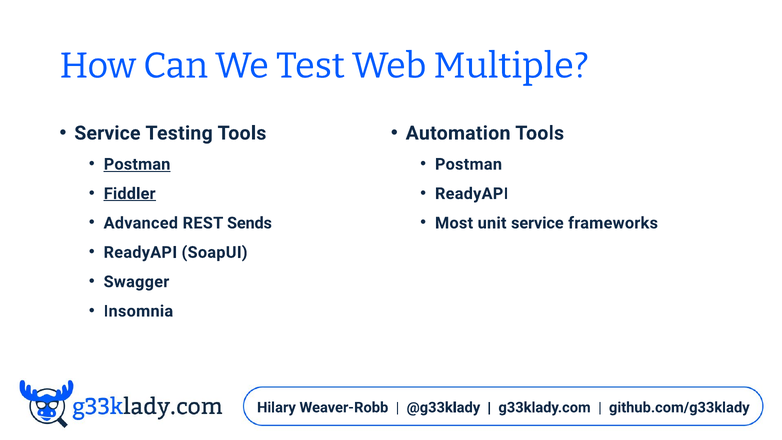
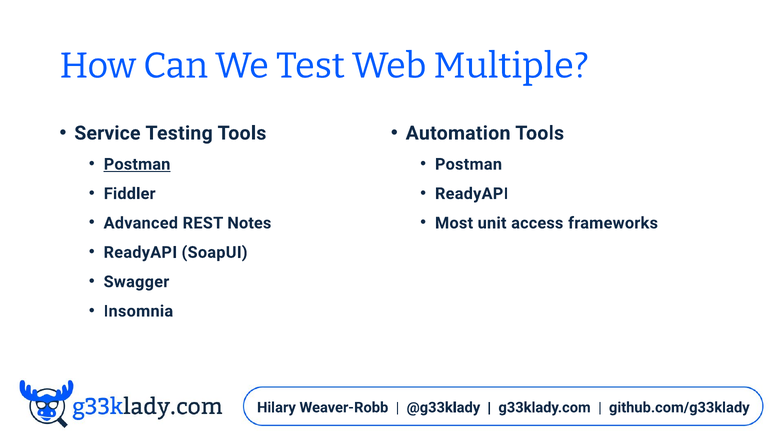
Fiddler underline: present -> none
Sends: Sends -> Notes
unit service: service -> access
